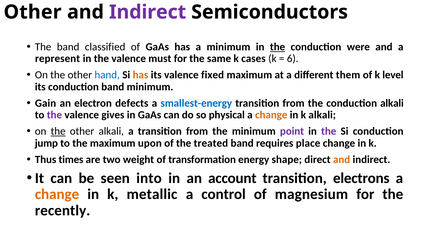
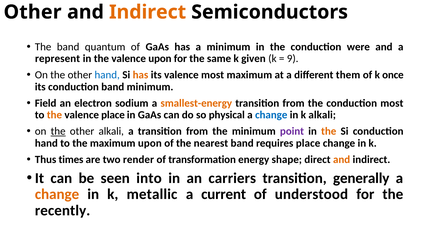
Indirect at (148, 12) colour: purple -> orange
classified: classified -> quantum
the at (278, 47) underline: present -> none
valence must: must -> upon
cases: cases -> given
6: 6 -> 9
valence fixed: fixed -> most
level: level -> once
Gain: Gain -> Field
defects: defects -> sodium
smallest-energy colour: blue -> orange
conduction alkali: alkali -> most
the at (54, 115) colour: purple -> orange
valence gives: gives -> place
change at (271, 115) colour: orange -> blue
the at (329, 131) colour: purple -> orange
jump at (46, 143): jump -> hand
treated: treated -> nearest
weight: weight -> render
account: account -> carriers
electrons: electrons -> generally
control: control -> current
magnesium: magnesium -> understood
